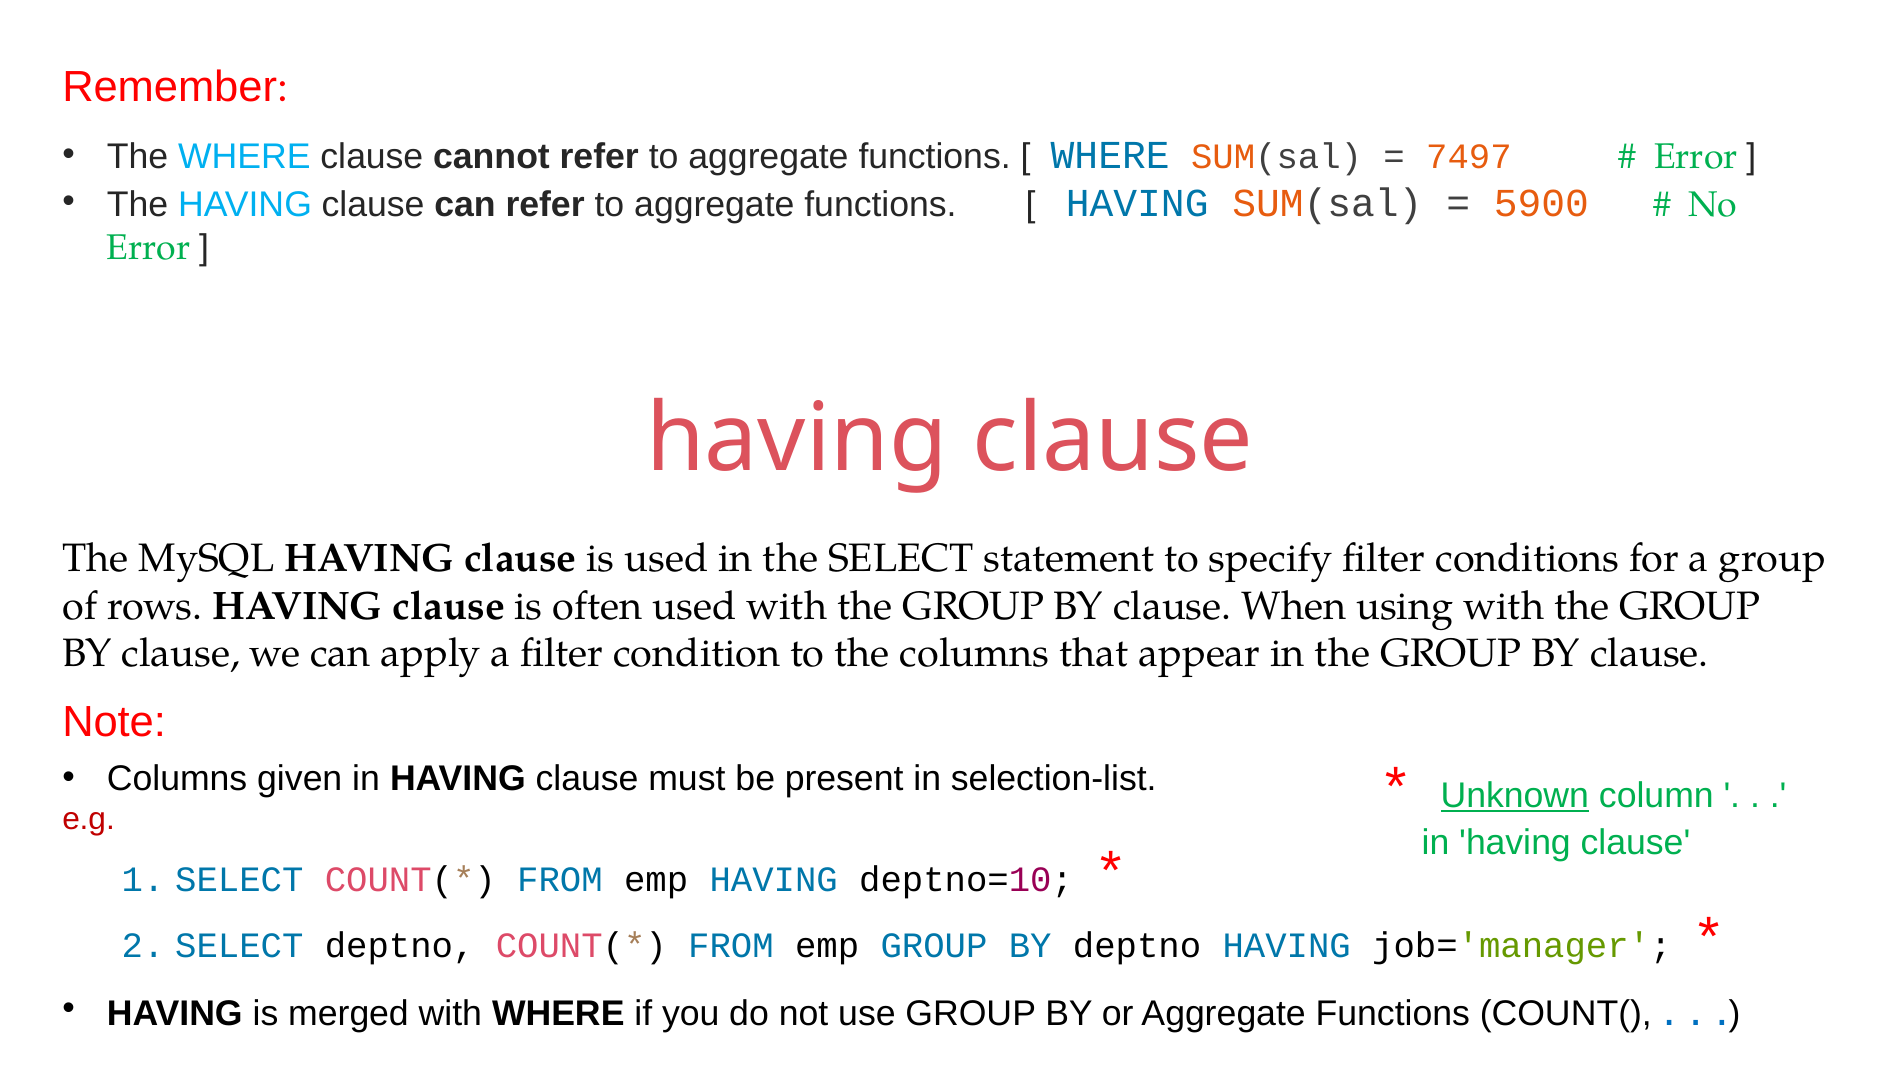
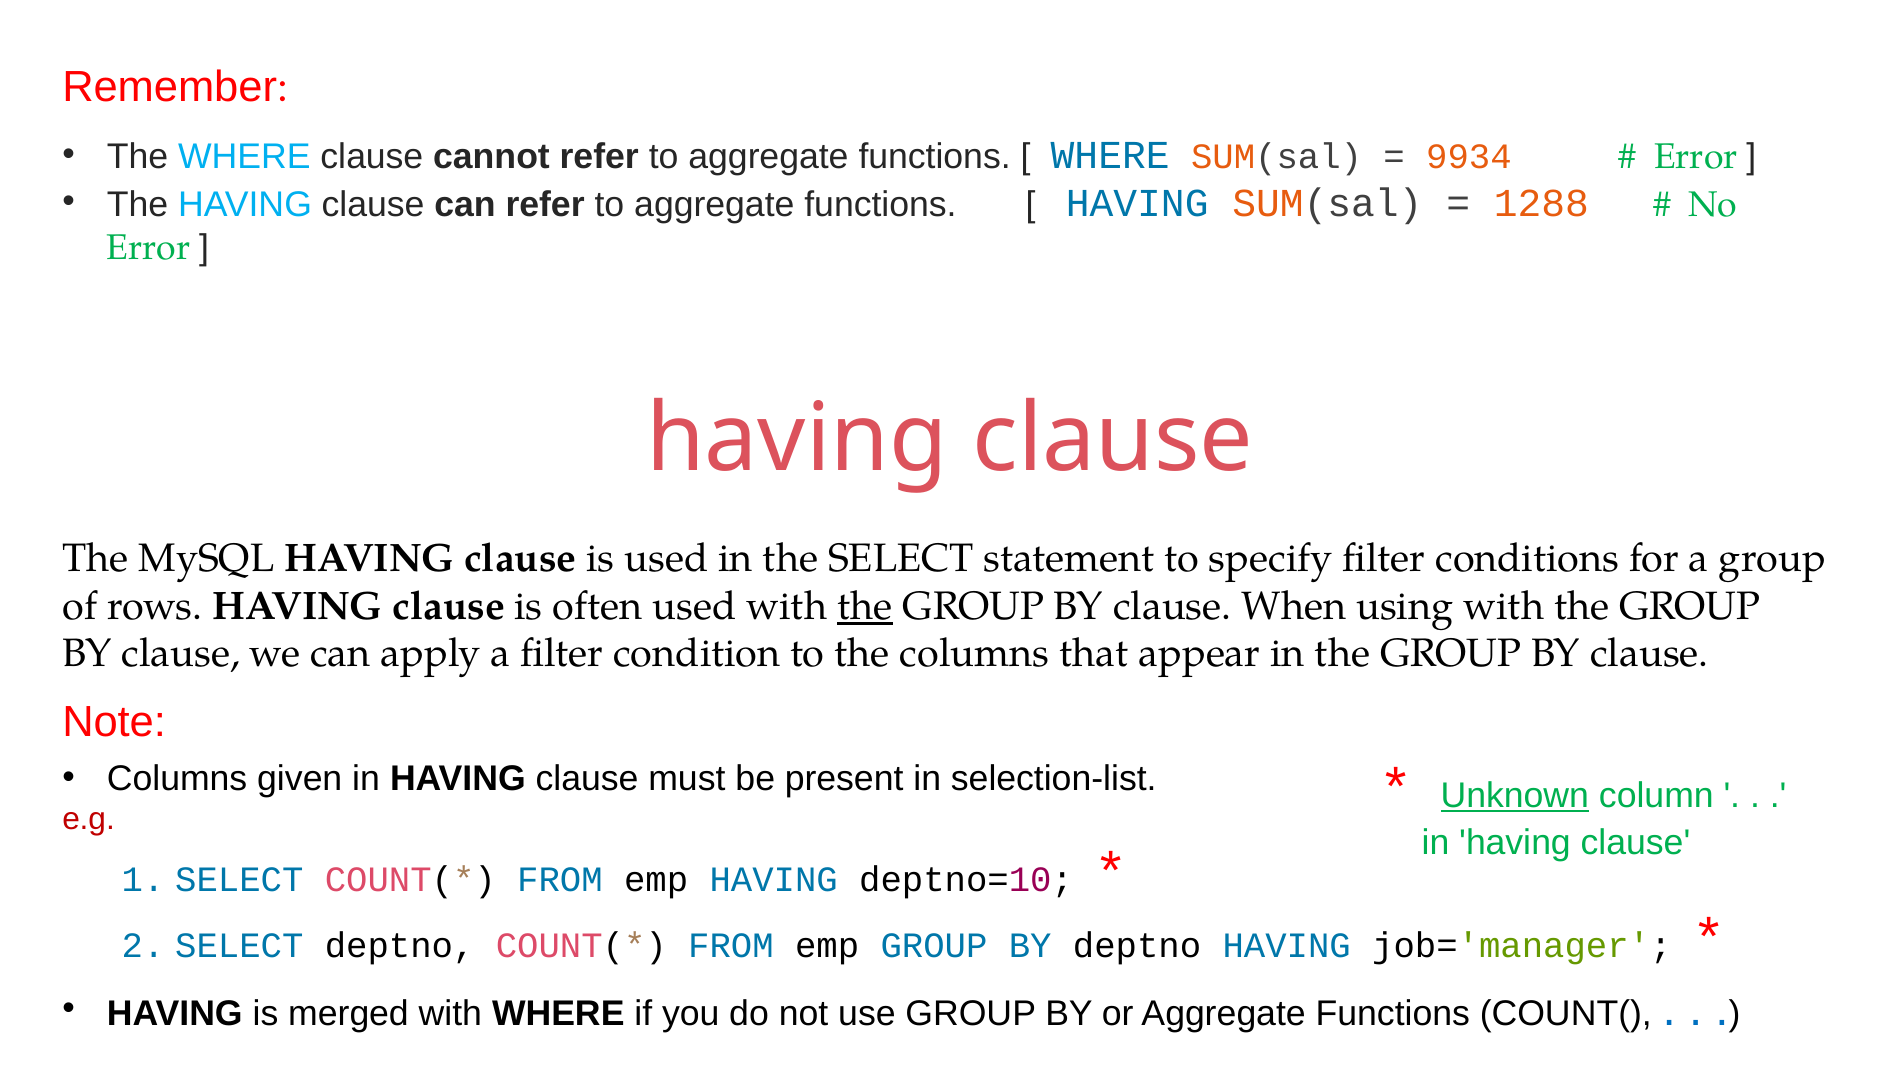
7497: 7497 -> 9934
5900: 5900 -> 1288
the at (865, 606) underline: none -> present
